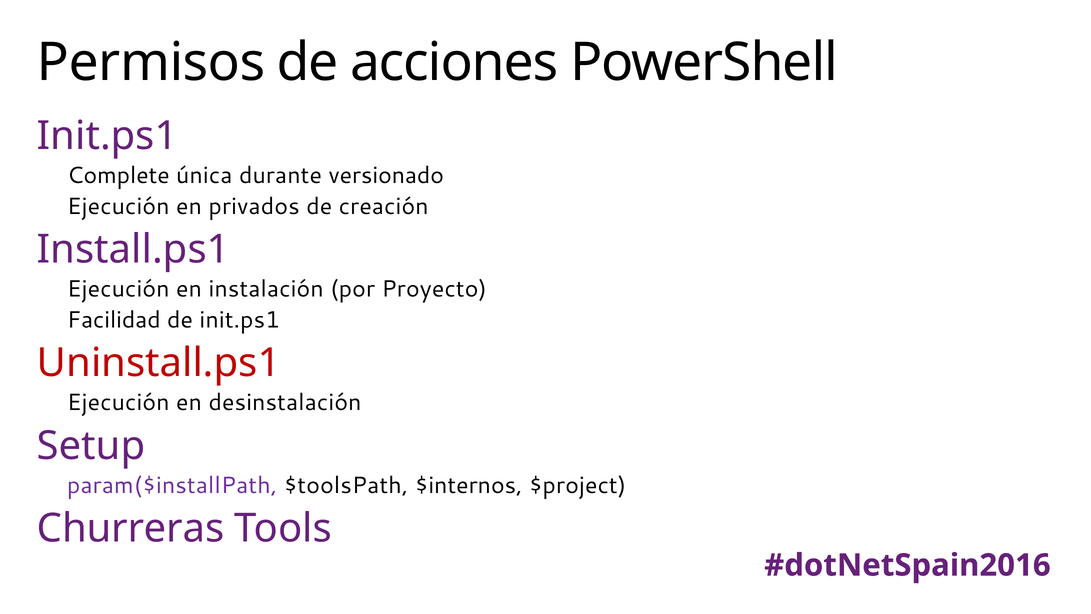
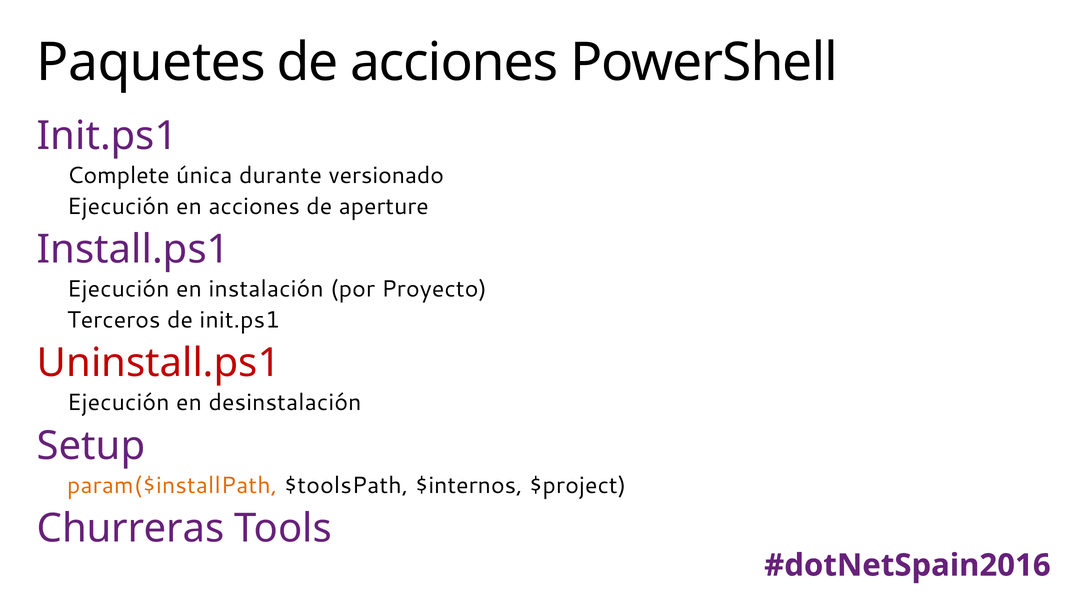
Permisos: Permisos -> Paquetes
en privados: privados -> acciones
creación: creación -> aperture
Facilidad: Facilidad -> Terceros
param($installPath colour: purple -> orange
